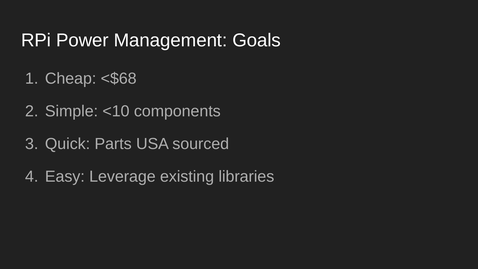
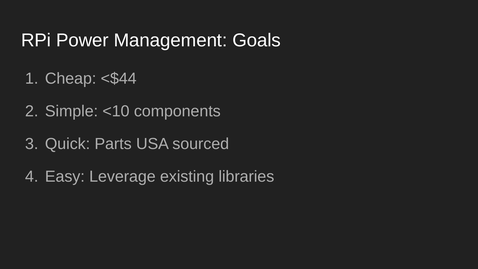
<$68: <$68 -> <$44
